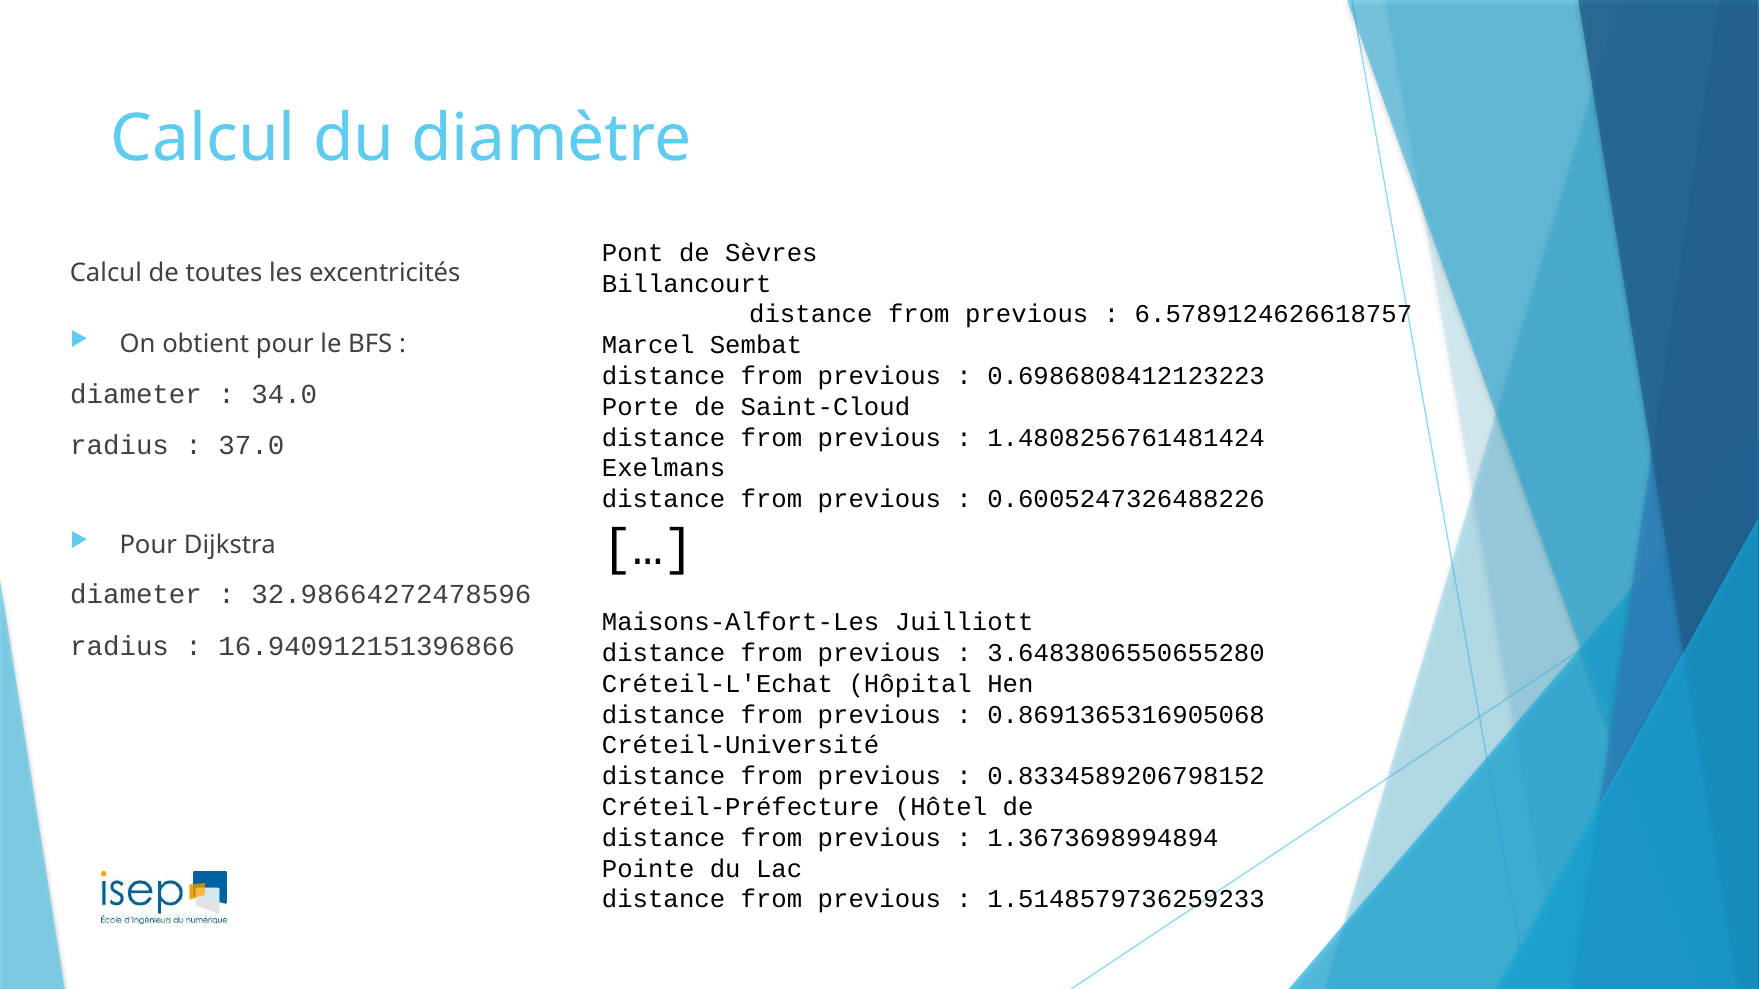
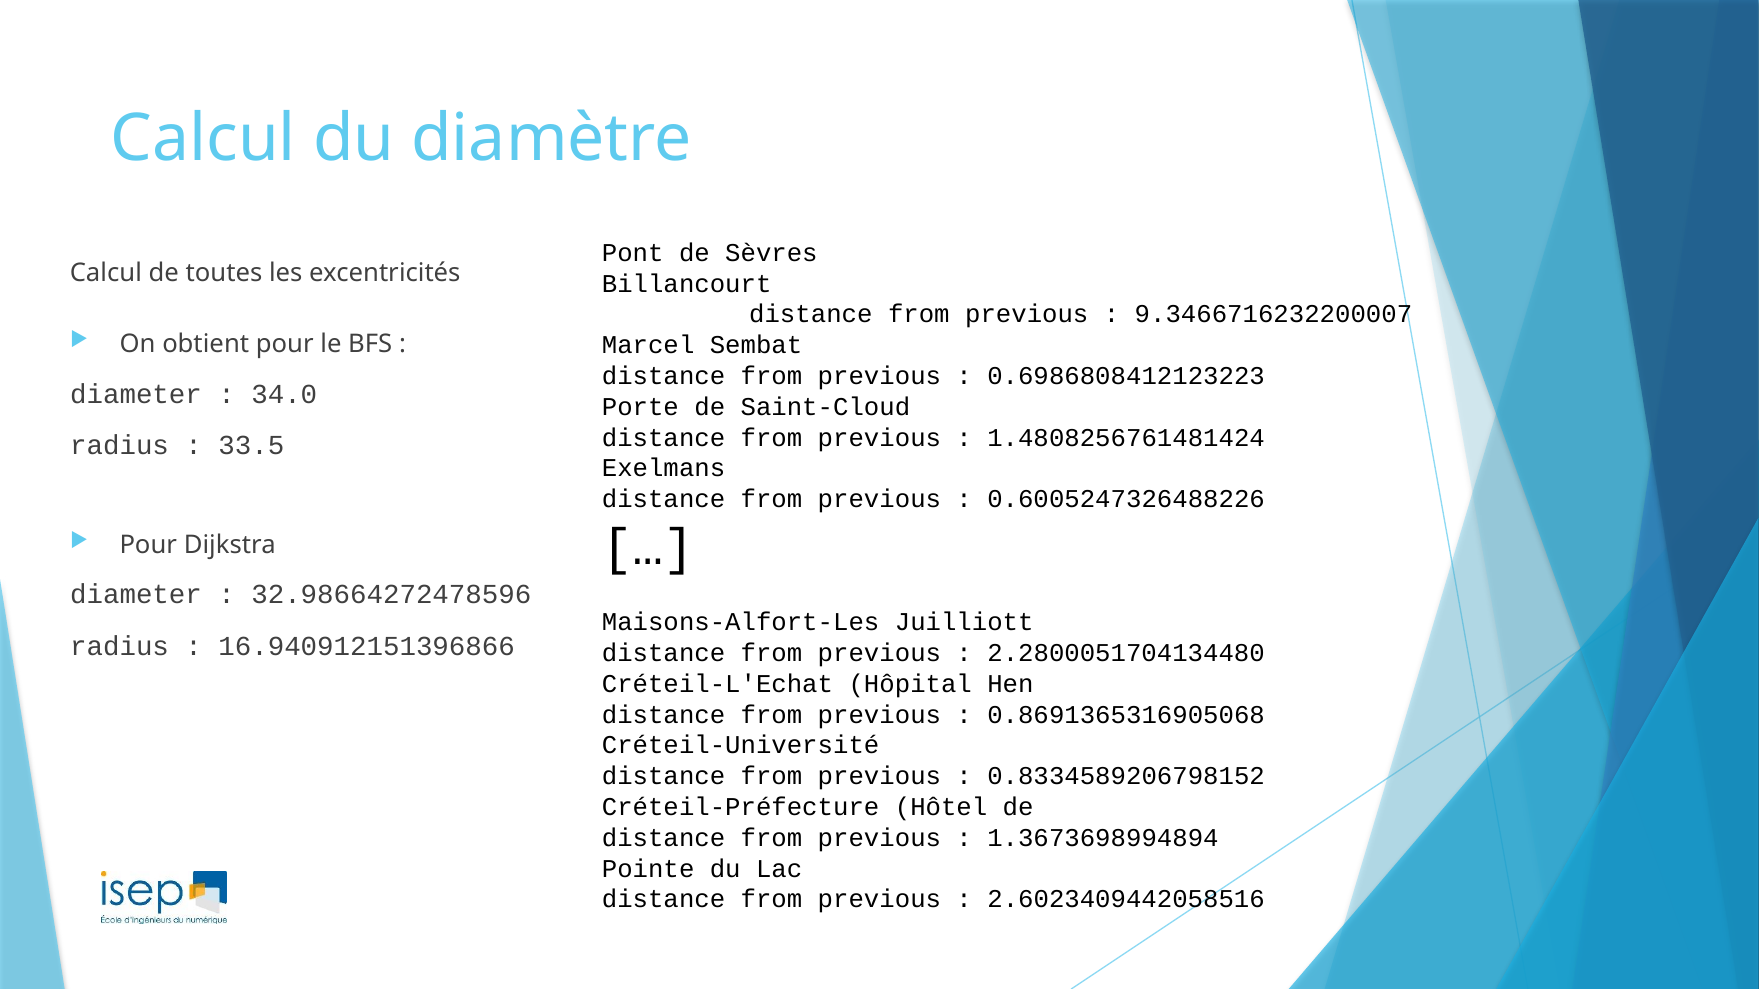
6.5789124626618757: 6.5789124626618757 -> 9.3466716232200007
37.0: 37.0 -> 33.5
3.6483806550655280: 3.6483806550655280 -> 2.2800051704134480
1.5148579736259233: 1.5148579736259233 -> 2.6023409442058516
